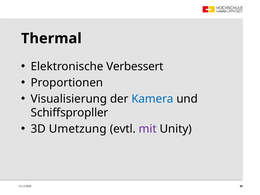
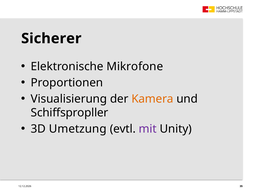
Thermal: Thermal -> Sicherer
Verbessert: Verbessert -> Mikrofone
Kamera colour: blue -> orange
